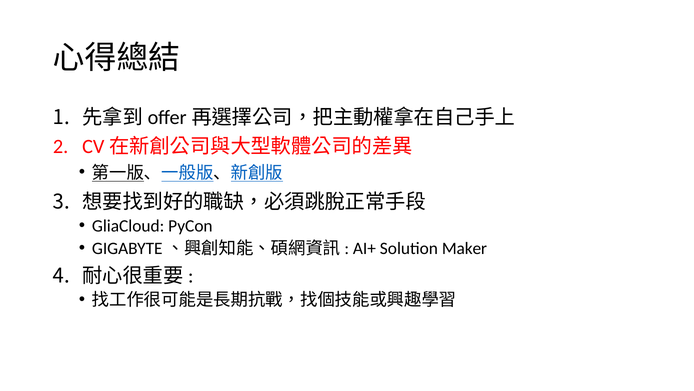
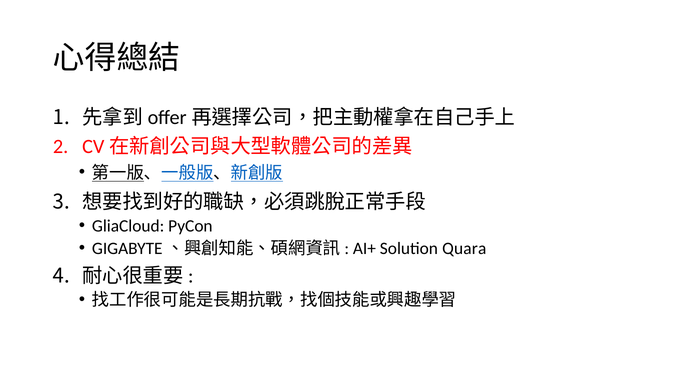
Maker: Maker -> Quara
